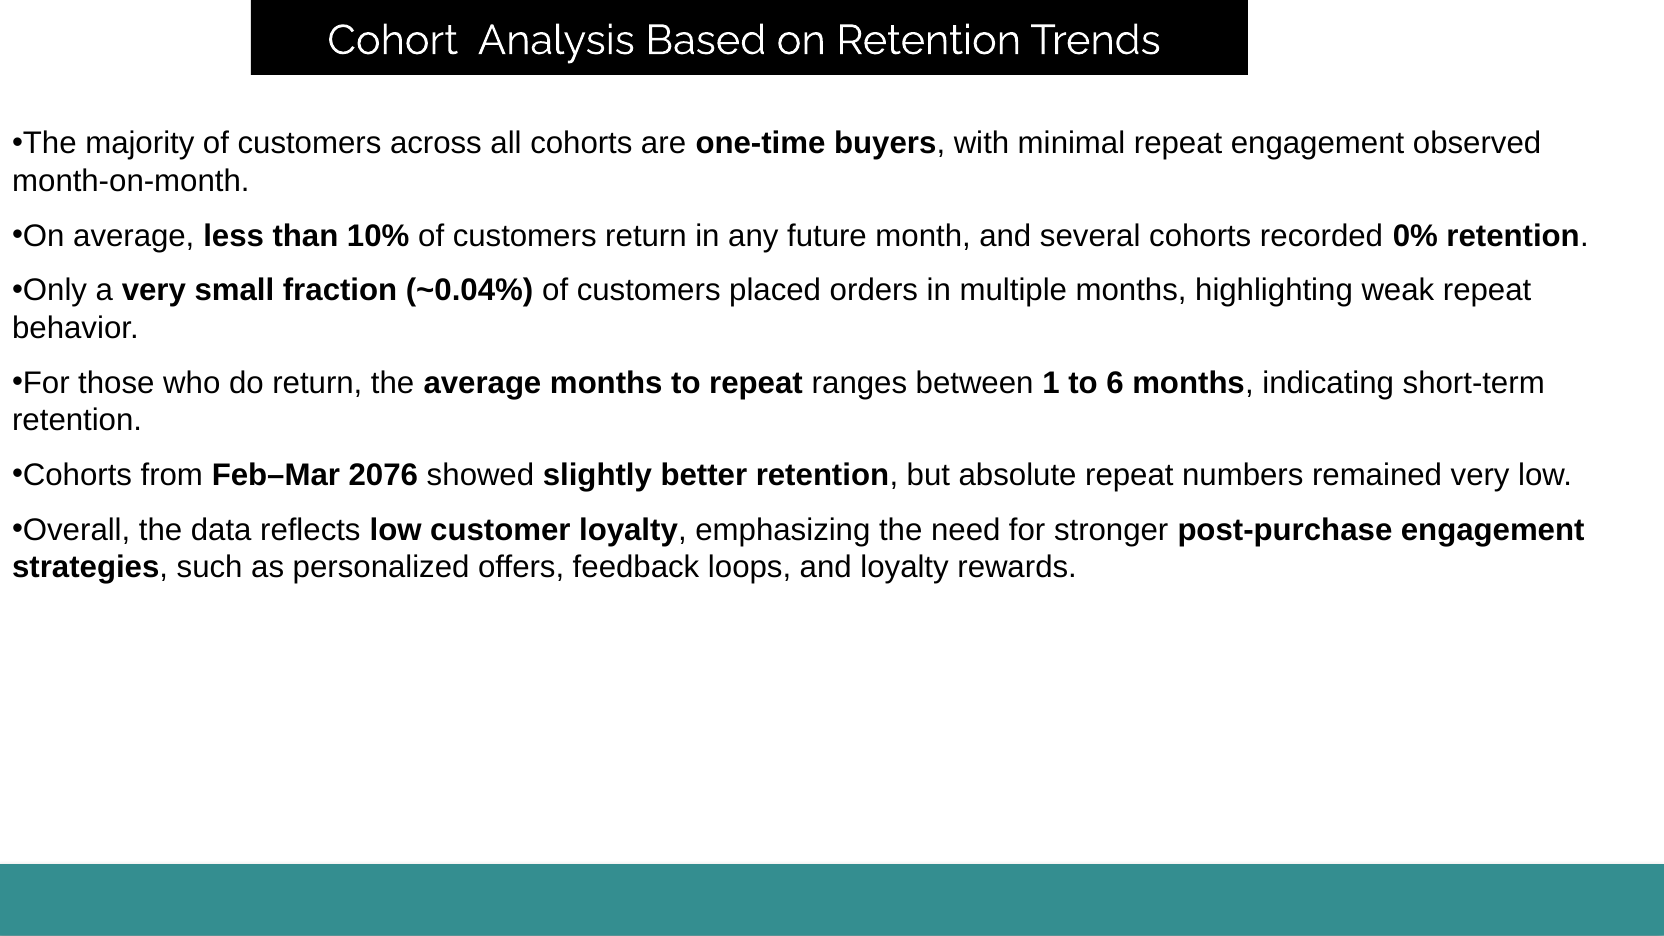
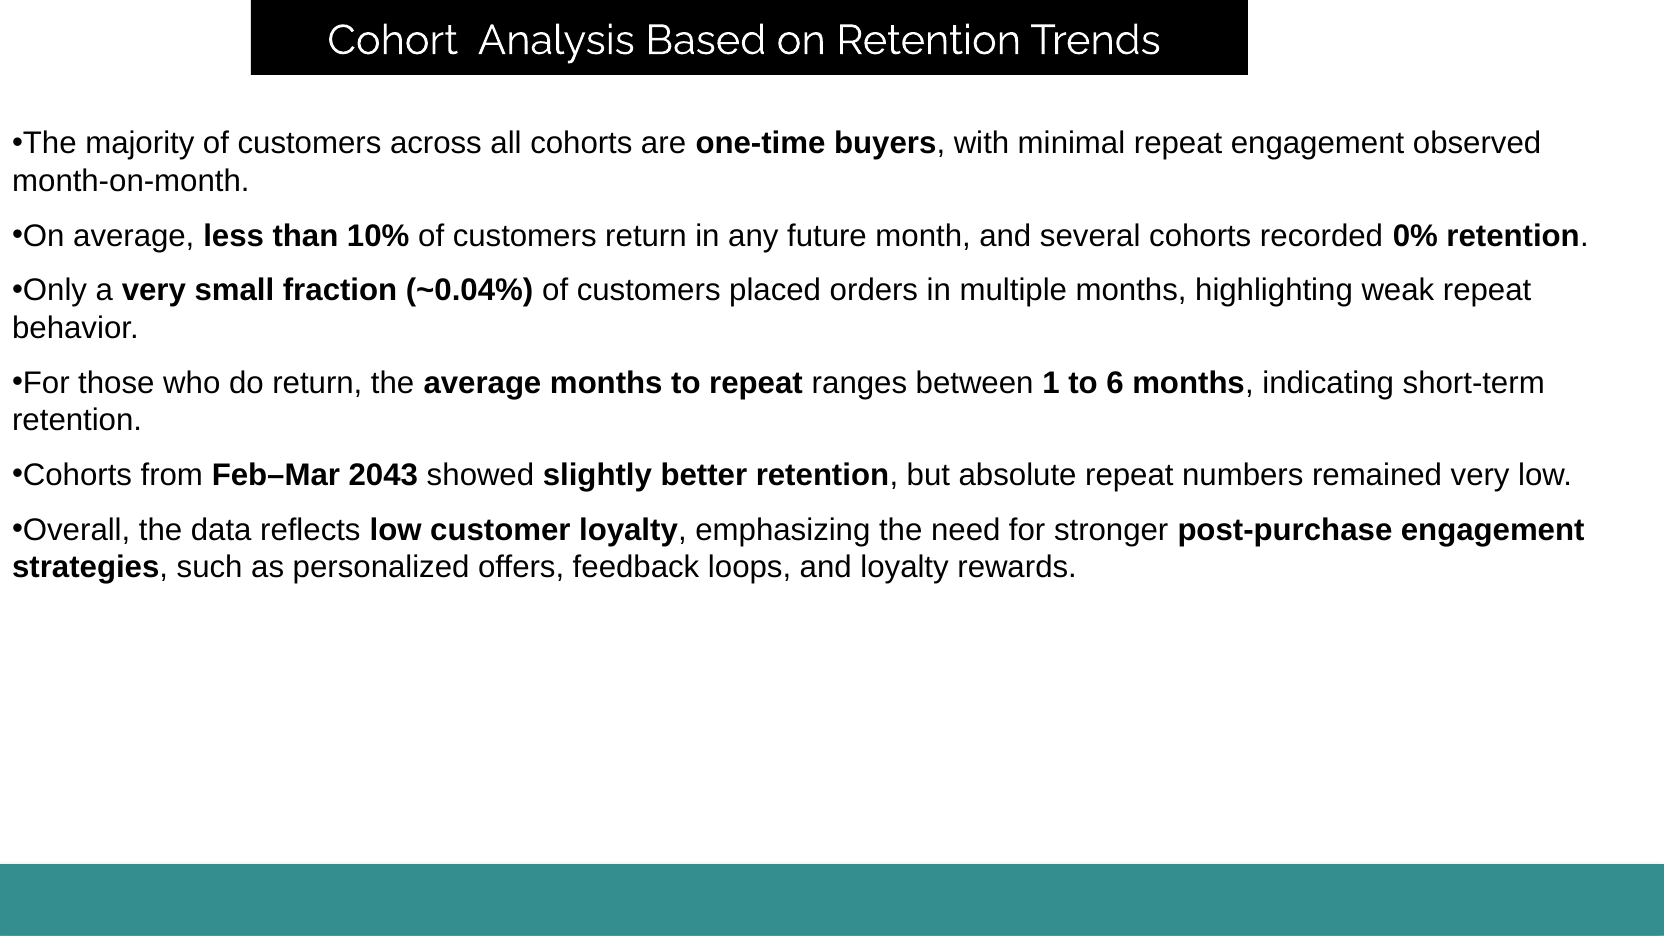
2076: 2076 -> 2043
